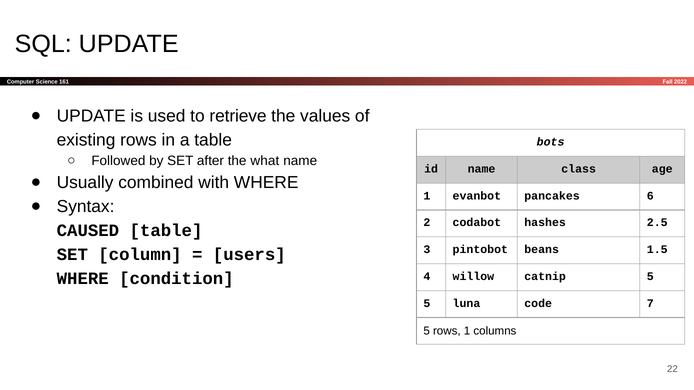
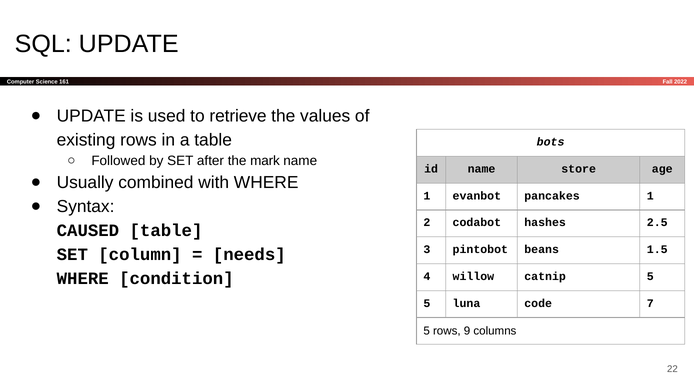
what: what -> mark
class: class -> store
pancakes 6: 6 -> 1
users: users -> needs
rows 1: 1 -> 9
